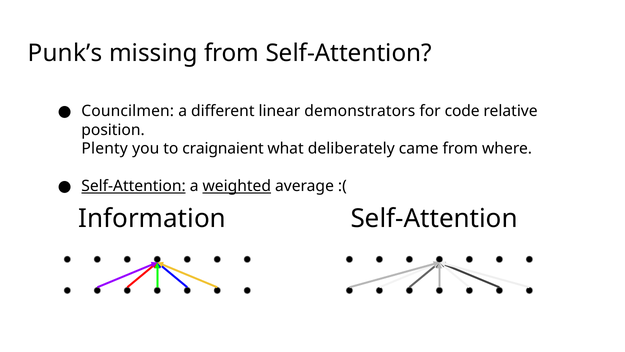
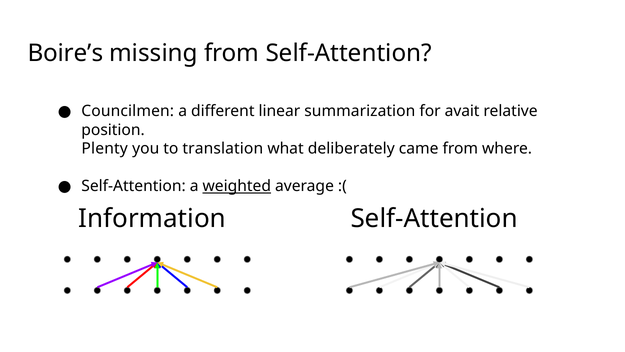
Punk’s: Punk’s -> Boire’s
demonstrators: demonstrators -> summarization
code: code -> avait
craignaient: craignaient -> translation
Self-Attention at (134, 186) underline: present -> none
